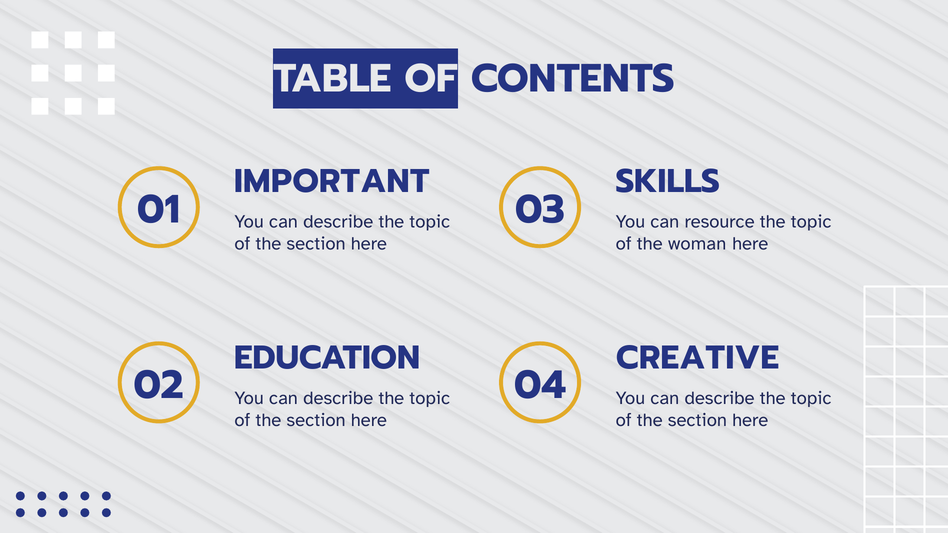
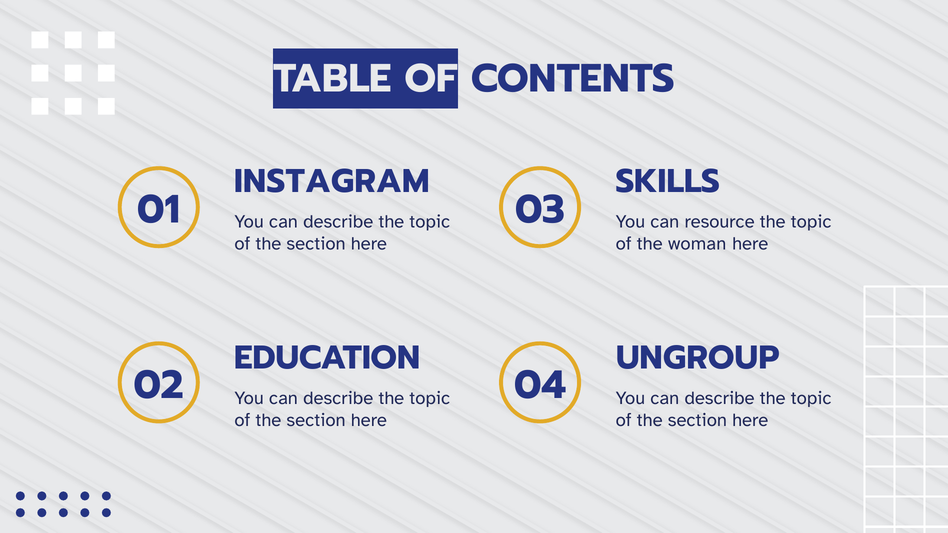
IMPORTANT: IMPORTANT -> INSTAGRAM
CREATIVE: CREATIVE -> UNGROUP
